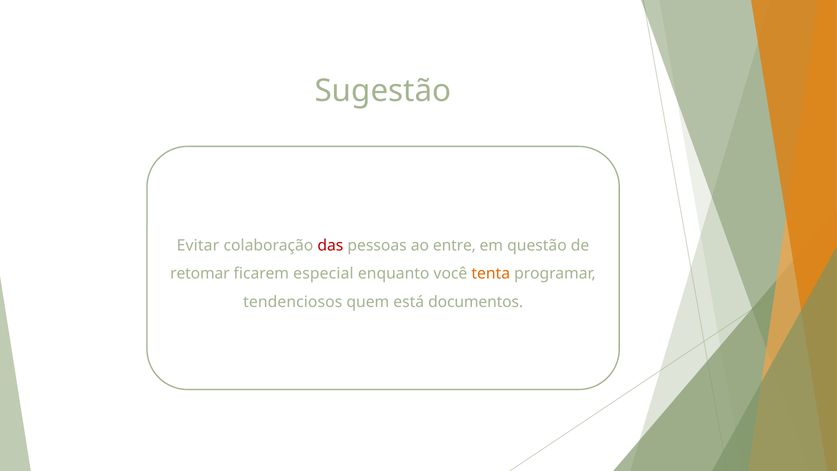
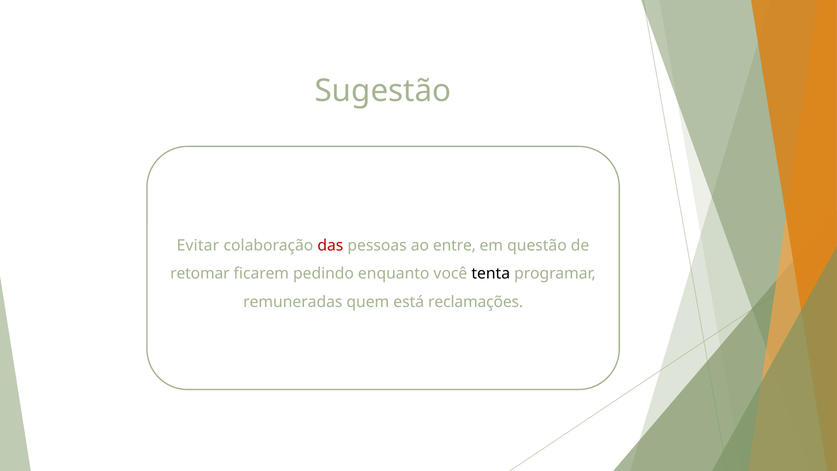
especial: especial -> pedindo
tenta colour: orange -> black
tendenciosos: tendenciosos -> remuneradas
documentos: documentos -> reclamações
